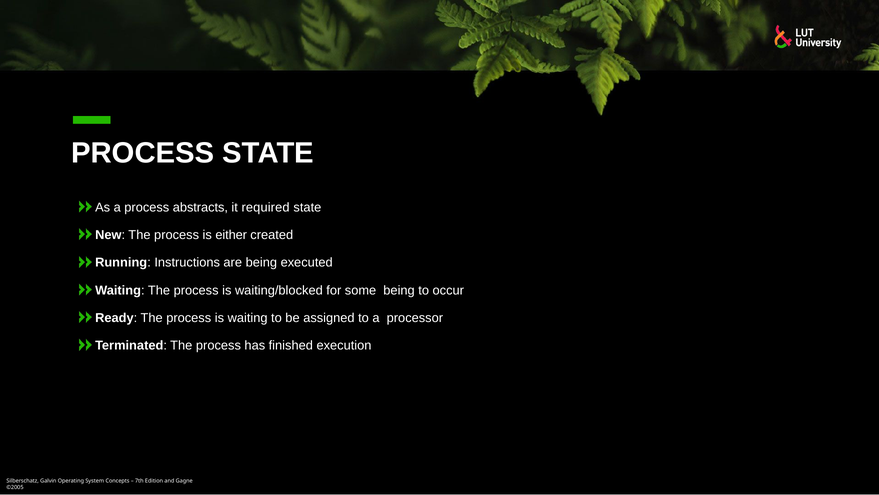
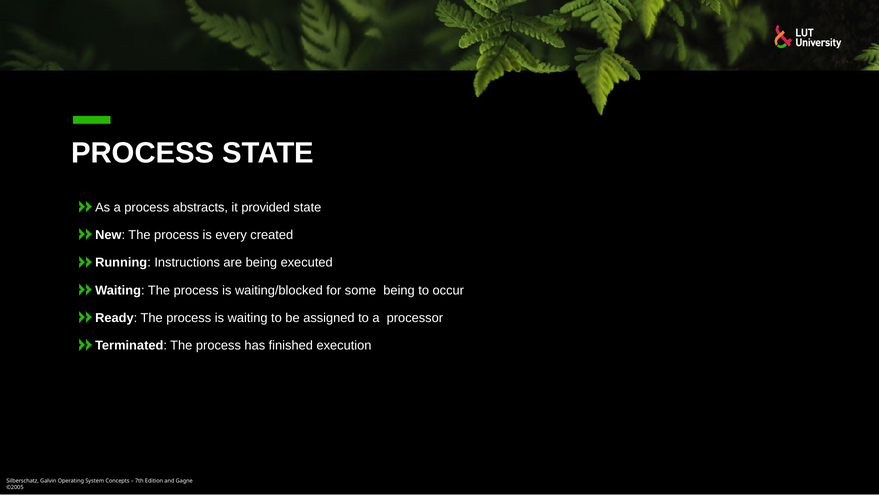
required: required -> provided
either: either -> every
